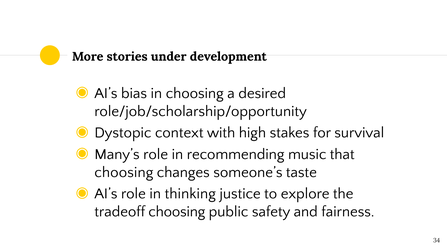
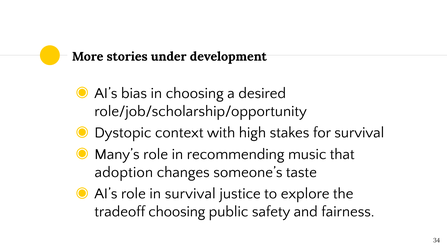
choosing at (124, 172): choosing -> adoption
in thinking: thinking -> survival
